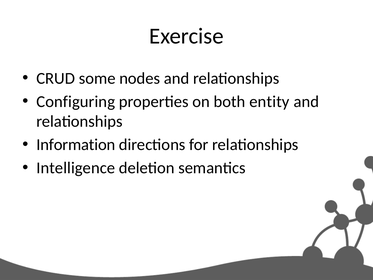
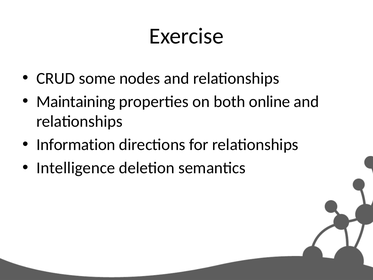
Configuring: Configuring -> Maintaining
entity: entity -> online
